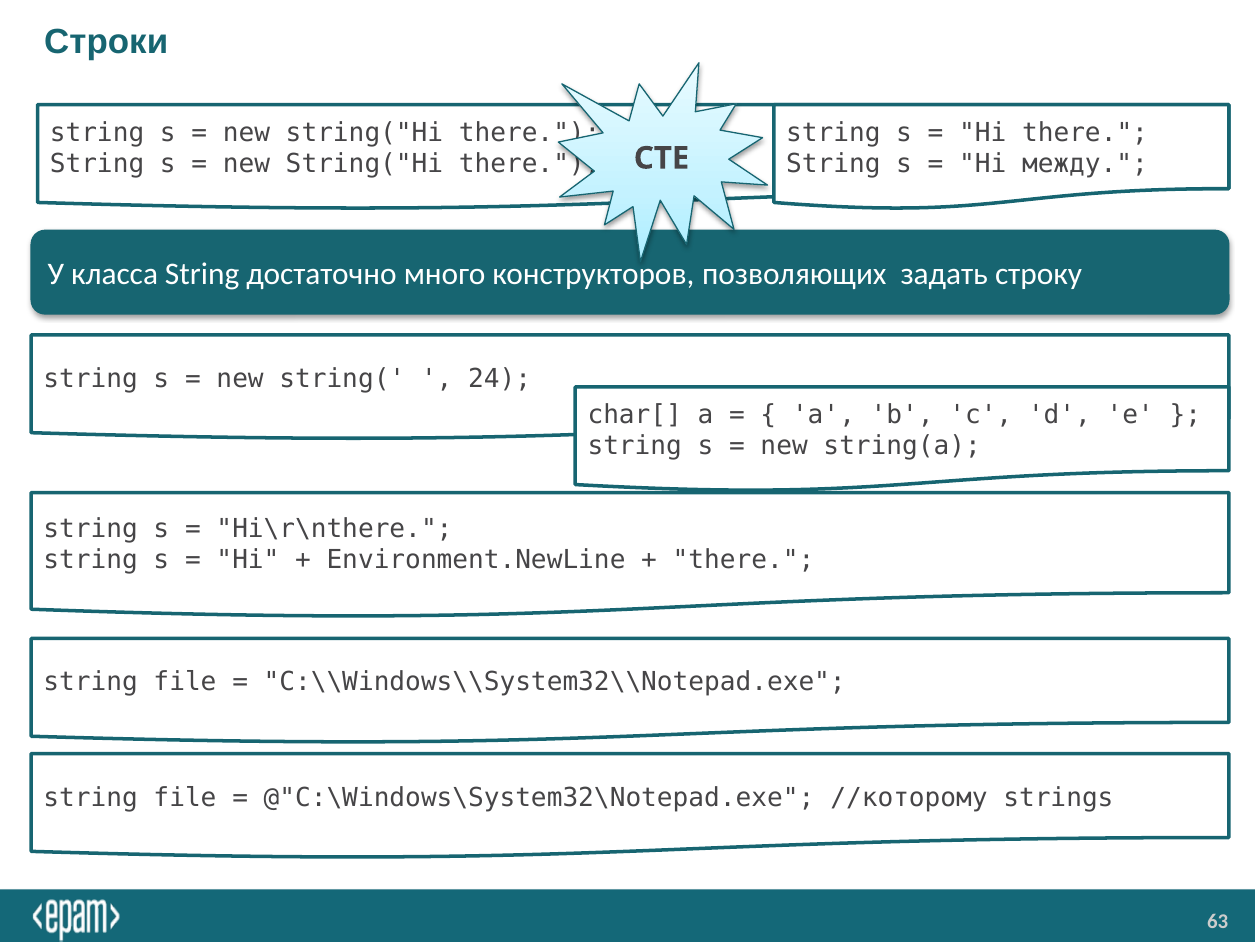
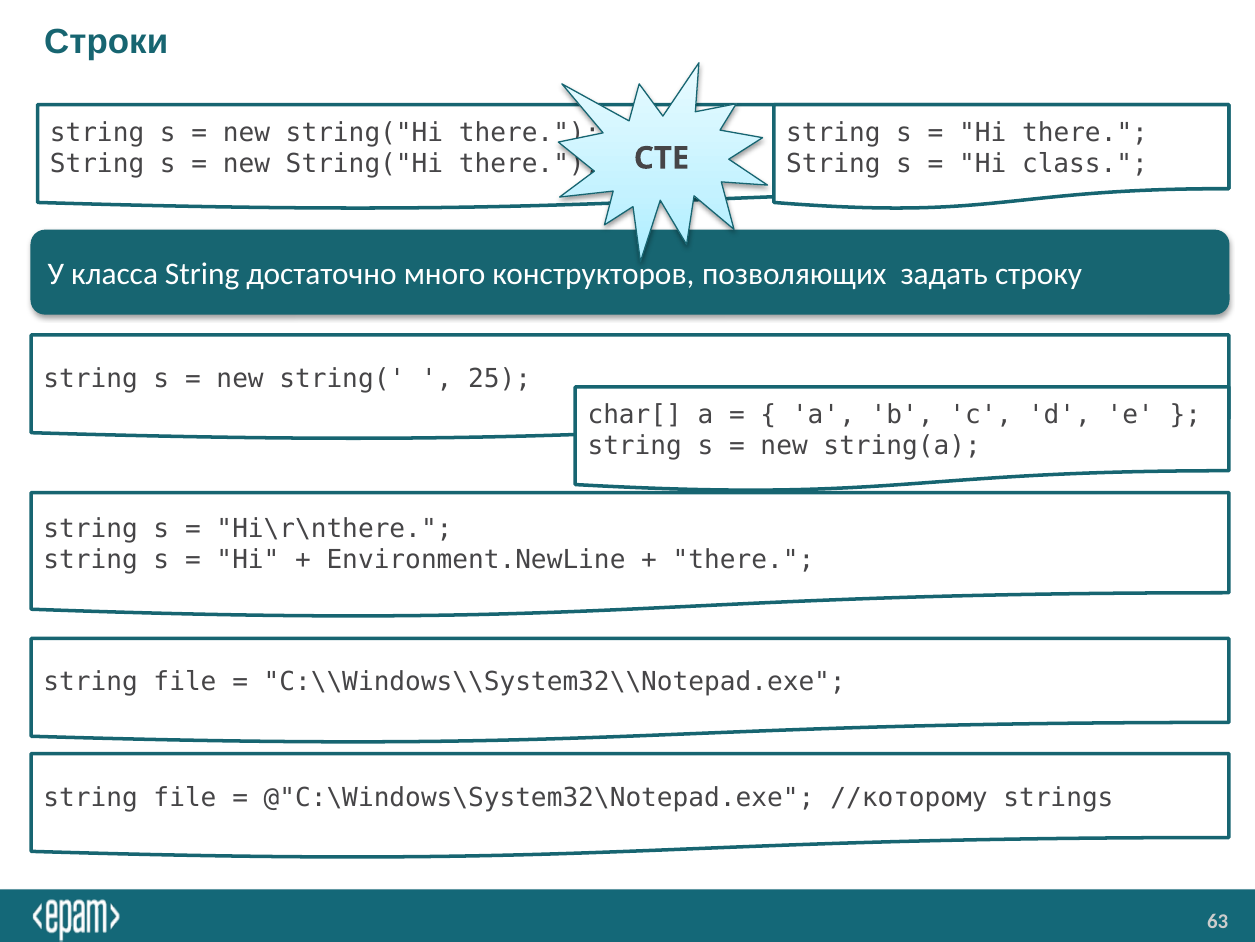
между: между -> class
24: 24 -> 25
